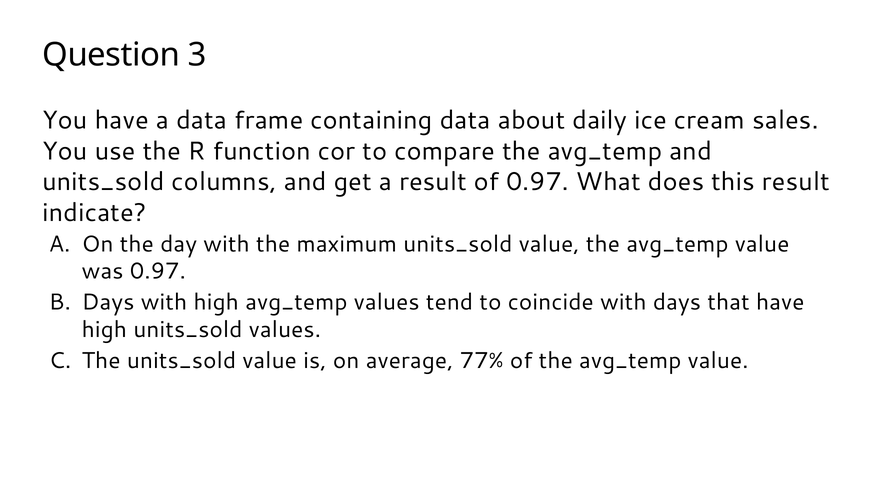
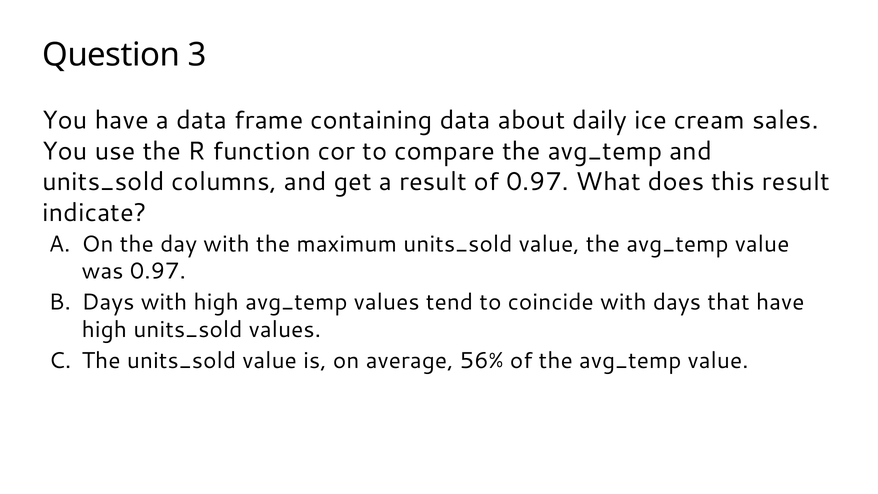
77%: 77% -> 56%
